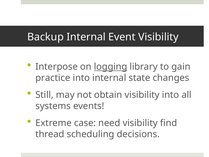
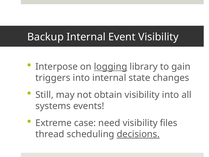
practice: practice -> triggers
find: find -> files
decisions underline: none -> present
